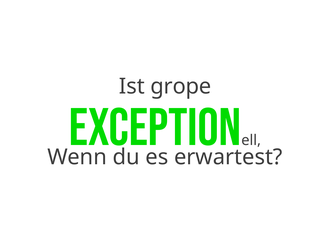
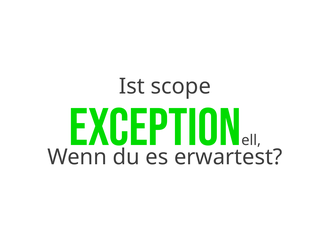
grope: grope -> scope
